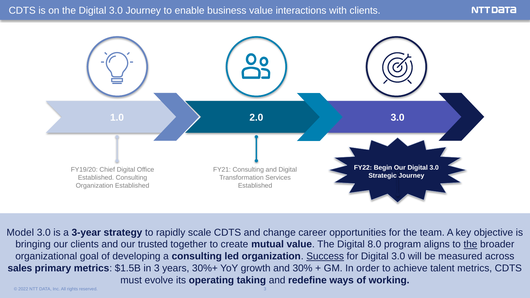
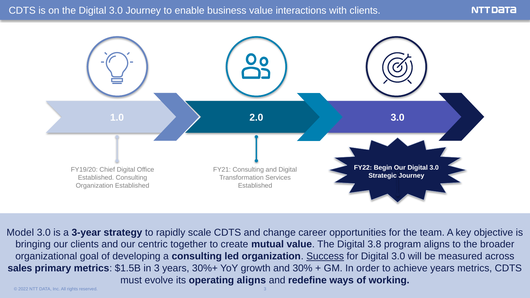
trusted: trusted -> centric
8.0: 8.0 -> 3.8
the at (470, 244) underline: present -> none
achieve talent: talent -> years
operating taking: taking -> aligns
